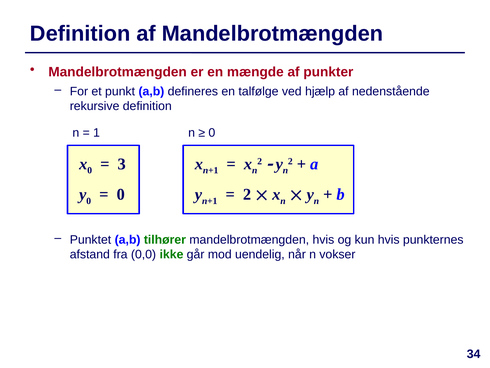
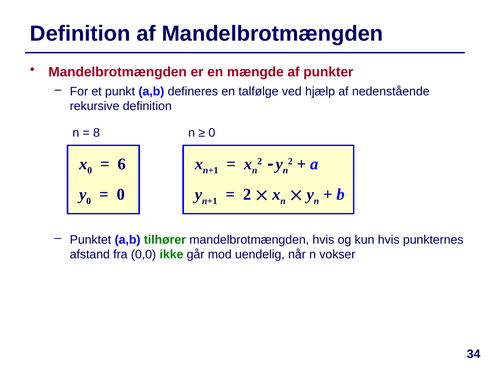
1: 1 -> 8
3: 3 -> 6
